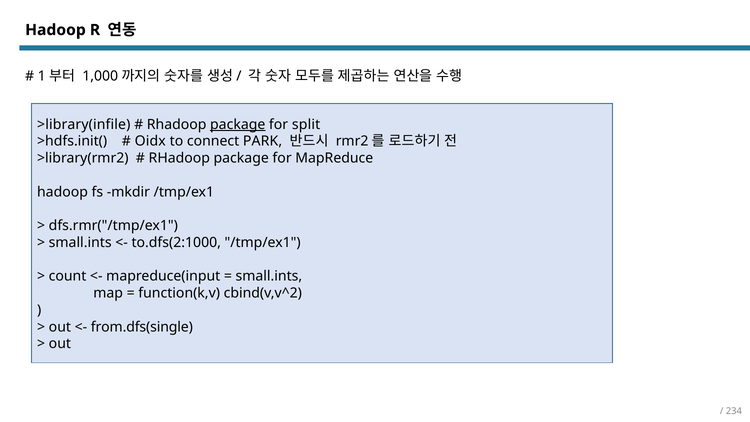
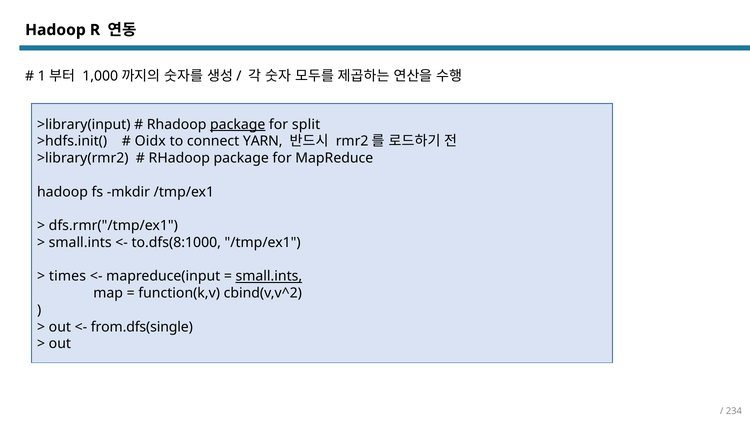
>library(infile: >library(infile -> >library(input
PARK: PARK -> YARN
to.dfs(2:1000: to.dfs(2:1000 -> to.dfs(8:1000
count: count -> times
small.ints at (269, 276) underline: none -> present
